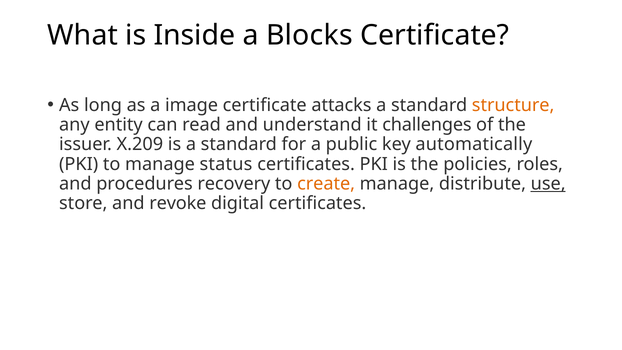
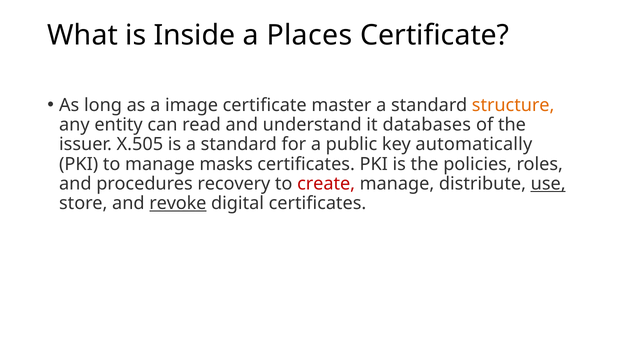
Blocks: Blocks -> Places
attacks: attacks -> master
challenges: challenges -> databases
X.209: X.209 -> X.505
status: status -> masks
create colour: orange -> red
revoke underline: none -> present
